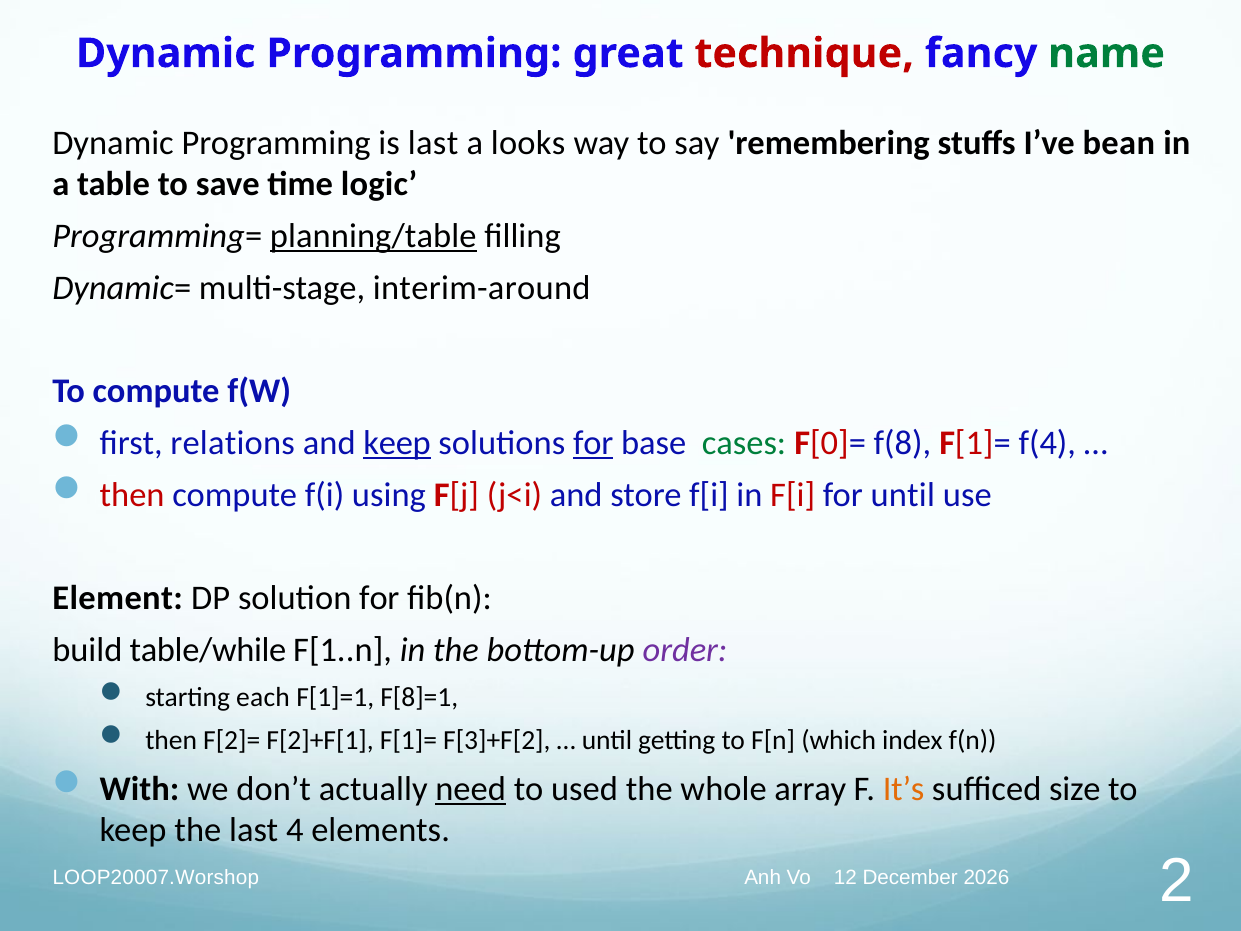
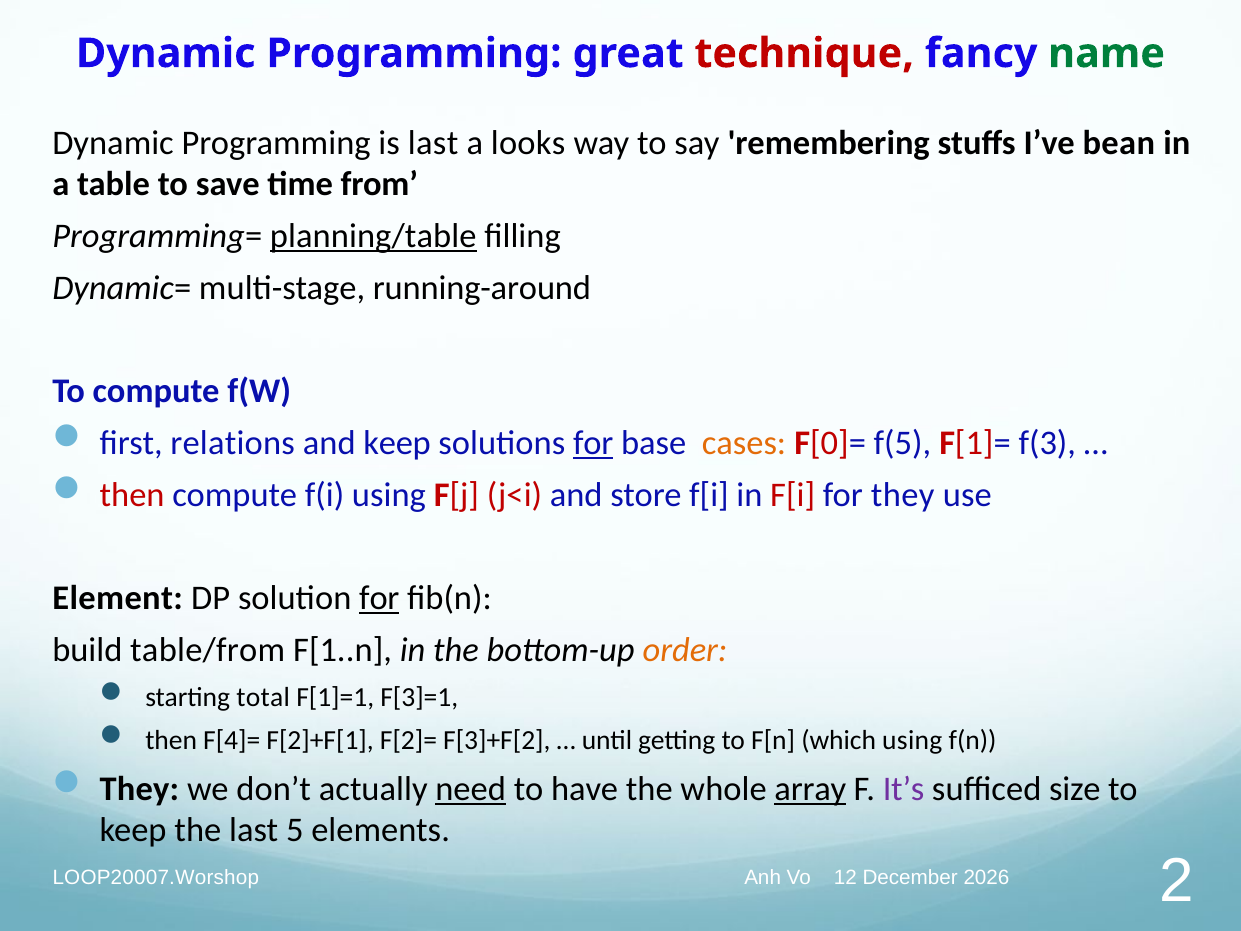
logic: logic -> from
interim-around: interim-around -> running-around
keep at (397, 443) underline: present -> none
cases colour: green -> orange
f(8: f(8 -> f(5
f(4: f(4 -> f(3
for until: until -> they
for at (379, 598) underline: none -> present
table/while: table/while -> table/from
order colour: purple -> orange
each: each -> total
F[8]=1: F[8]=1 -> F[3]=1
F[2]=: F[2]= -> F[4]=
F[2]+F[1 F[1]=: F[1]= -> F[2]=
which index: index -> using
With at (139, 789): With -> They
used: used -> have
array underline: none -> present
It’s colour: orange -> purple
4: 4 -> 5
